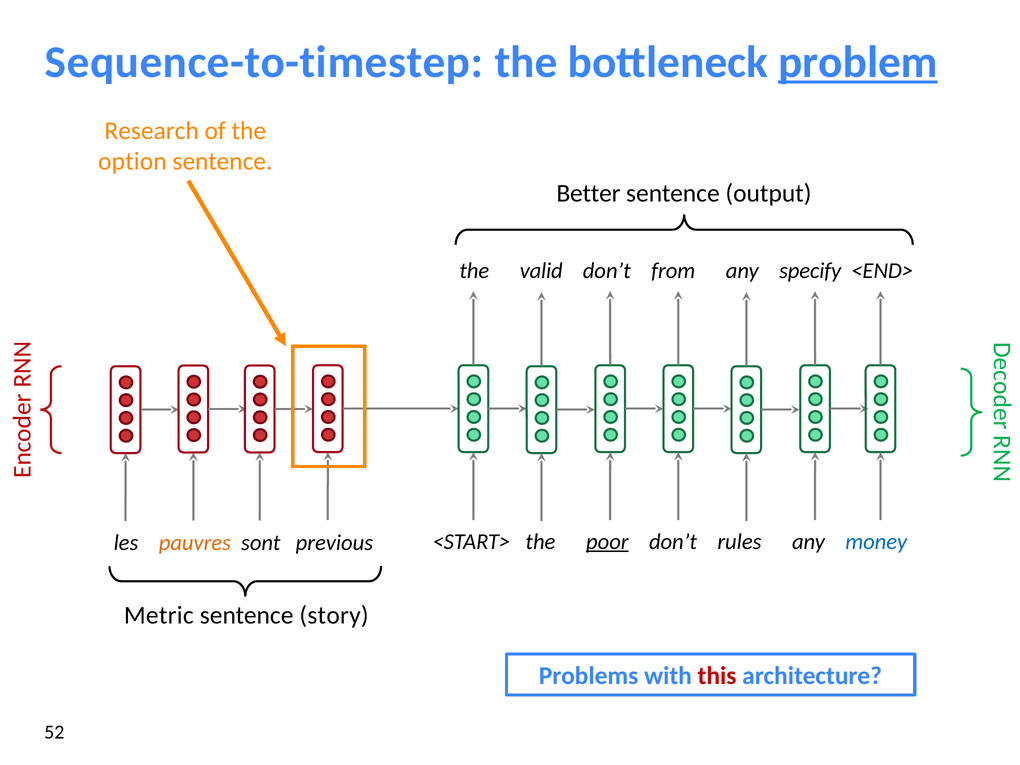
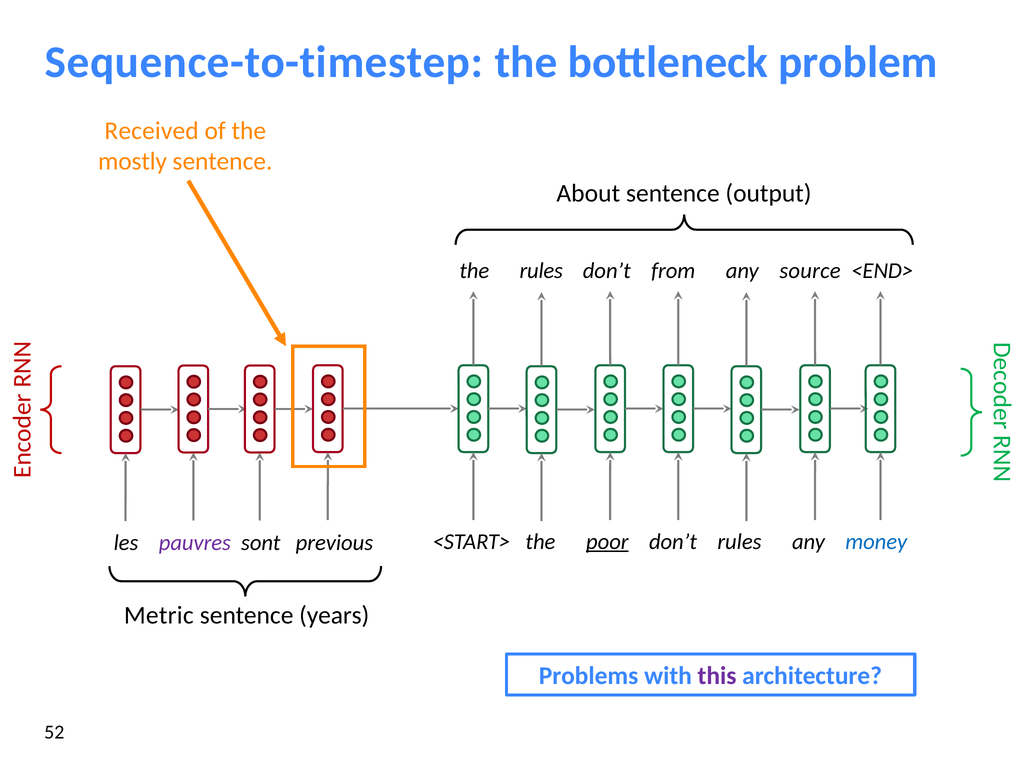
problem underline: present -> none
Research: Research -> Received
option: option -> mostly
Better: Better -> About
the valid: valid -> rules
specify: specify -> source
pauvres colour: orange -> purple
story: story -> years
this colour: red -> purple
